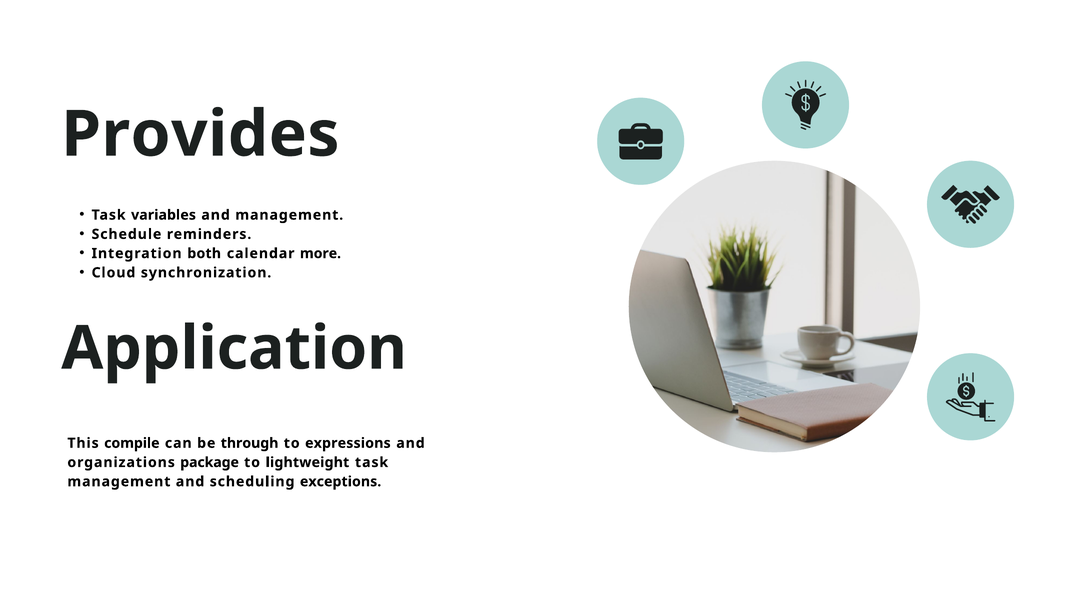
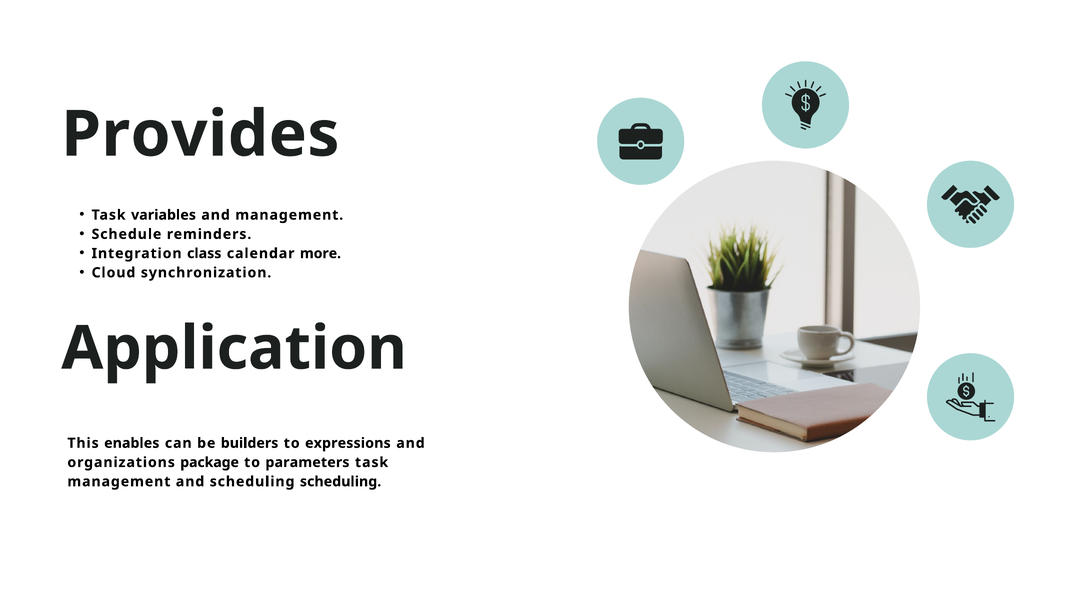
both: both -> class
compile: compile -> enables
through: through -> builders
lightweight: lightweight -> parameters
scheduling exceptions: exceptions -> scheduling
